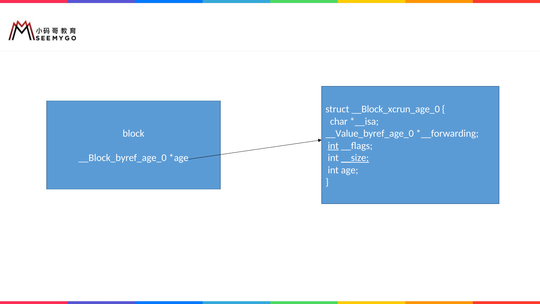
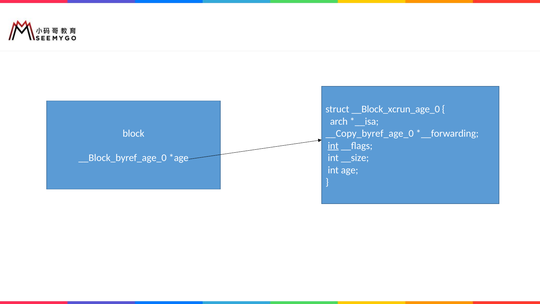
char: char -> arch
__Value_byref_age_0: __Value_byref_age_0 -> __Copy_byref_age_0
__size underline: present -> none
